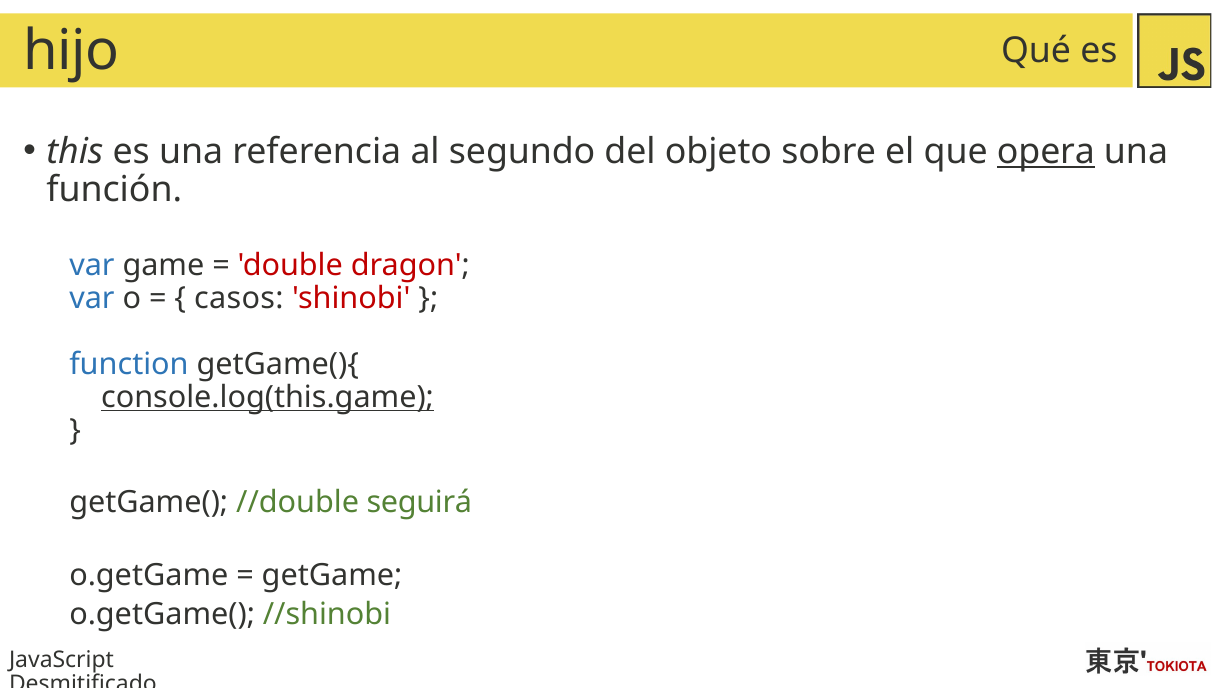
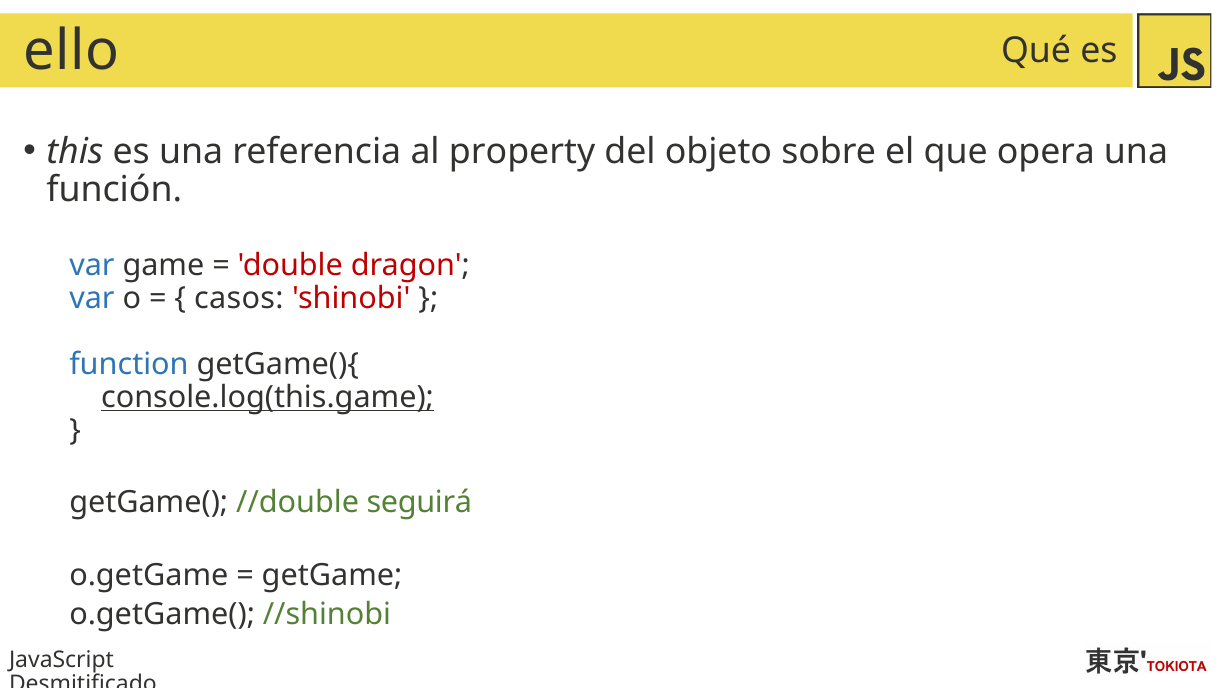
hijo: hijo -> ello
segundo: segundo -> property
opera underline: present -> none
